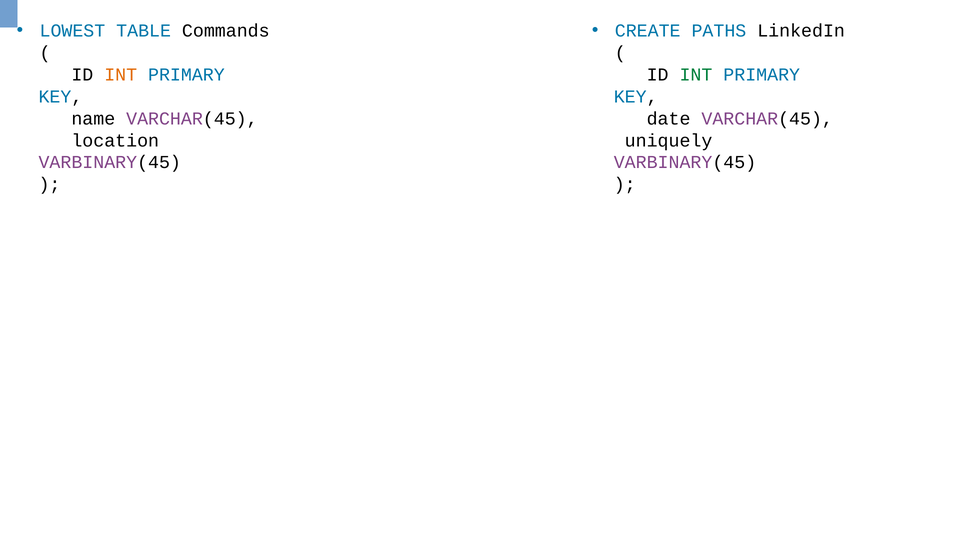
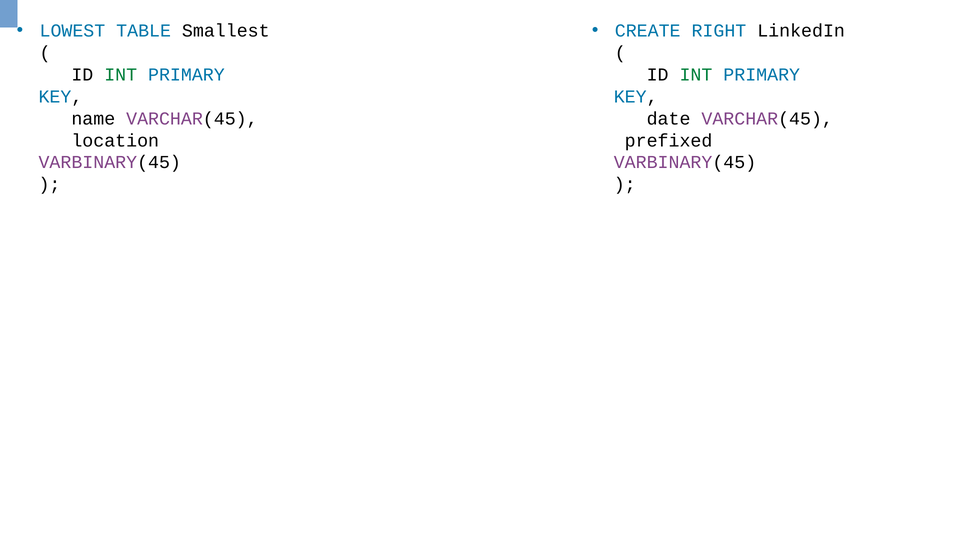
Commands: Commands -> Smallest
PATHS: PATHS -> RIGHT
INT at (121, 75) colour: orange -> green
uniquely: uniquely -> prefixed
